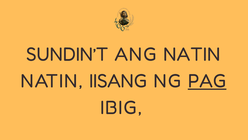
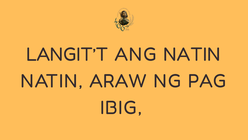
SUNDIN’T: SUNDIN’T -> LANGIT’T
IISANG: IISANG -> ARAW
PAG underline: present -> none
